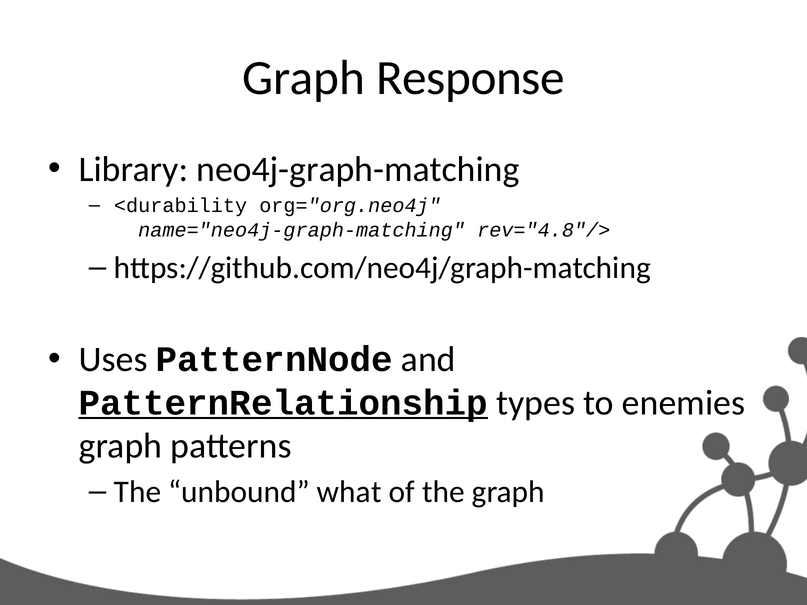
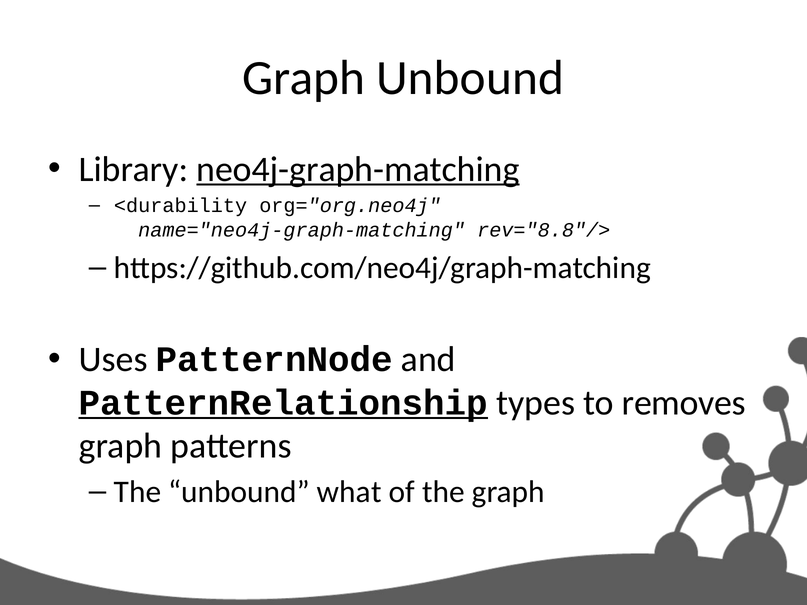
Graph Response: Response -> Unbound
neo4j-graph-matching underline: none -> present
rev="4.8"/>: rev="4.8"/> -> rev="8.8"/>
enemies: enemies -> removes
